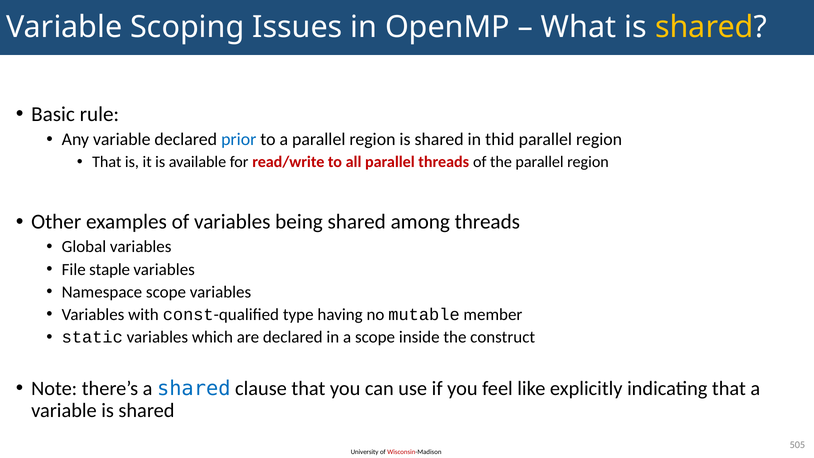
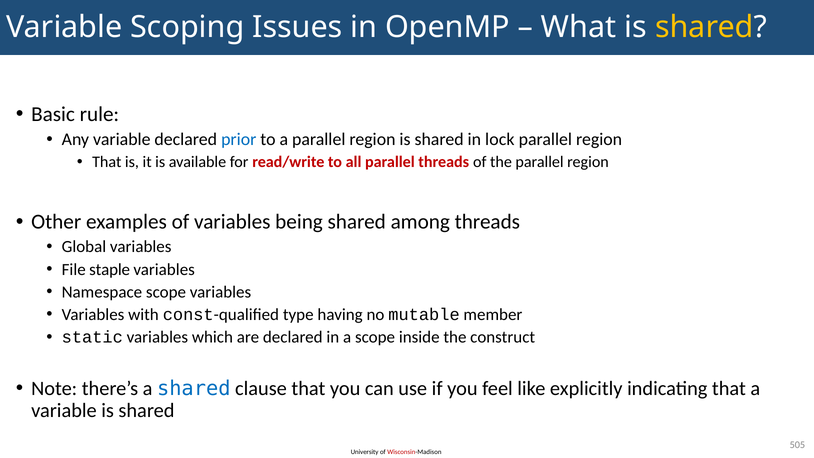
thid: thid -> lock
